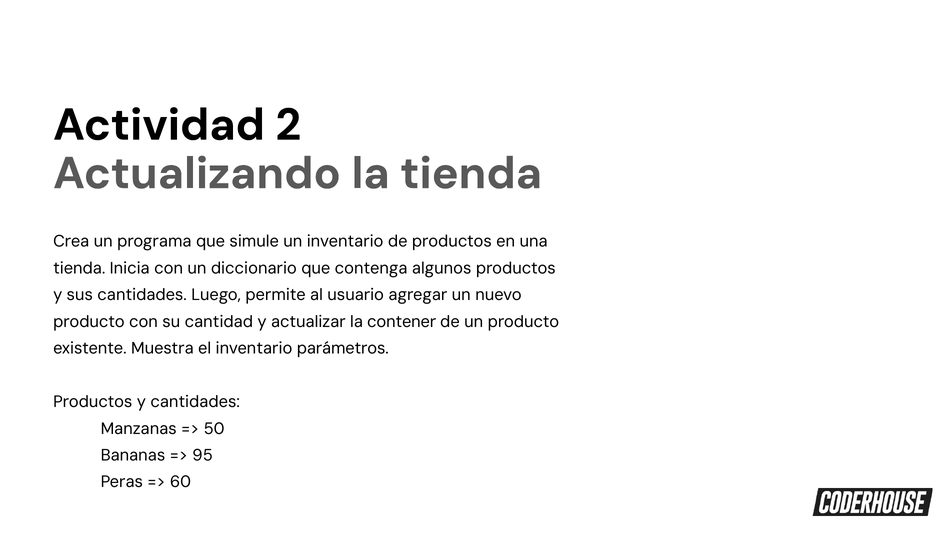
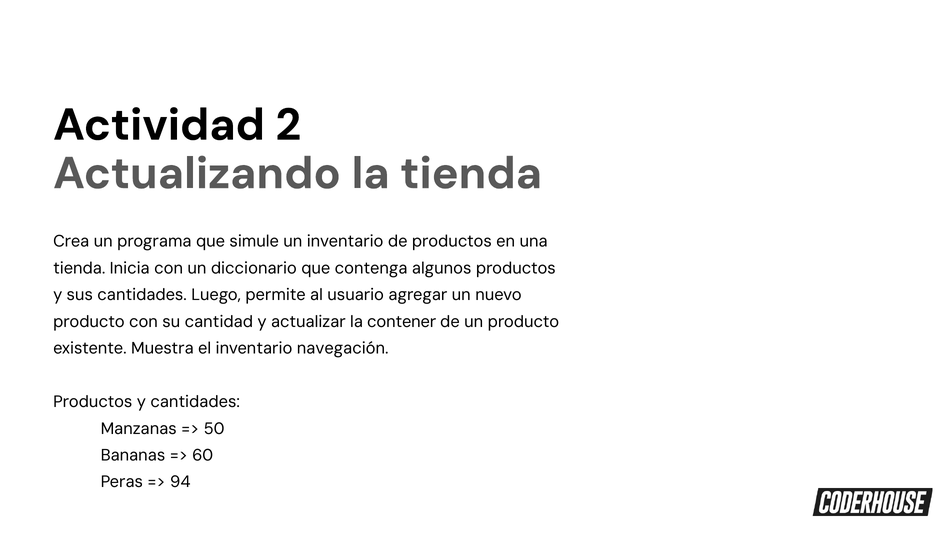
parámetros: parámetros -> navegación
95: 95 -> 60
60: 60 -> 94
